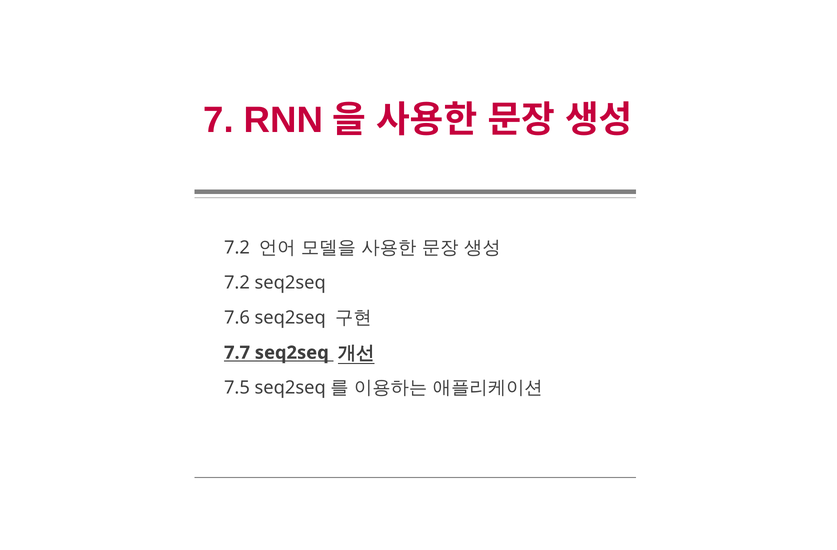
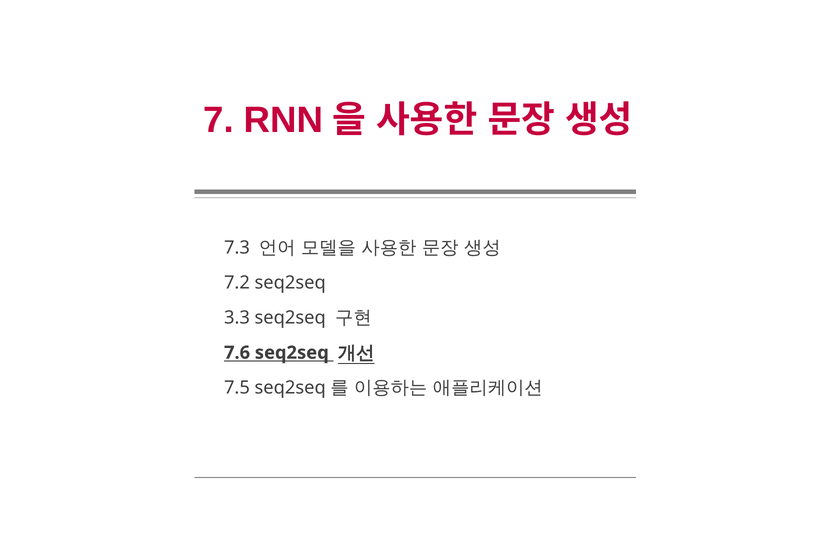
7.2 at (237, 247): 7.2 -> 7.3
7.6: 7.6 -> 3.3
7.7: 7.7 -> 7.6
